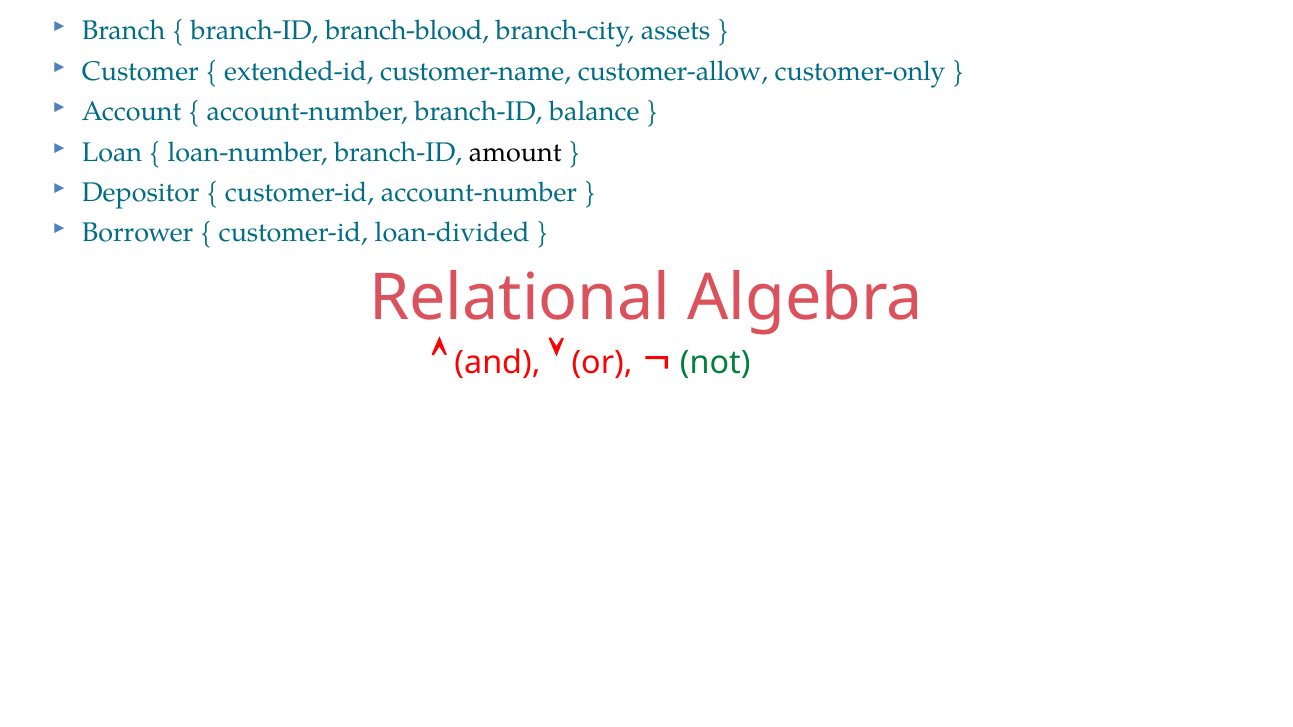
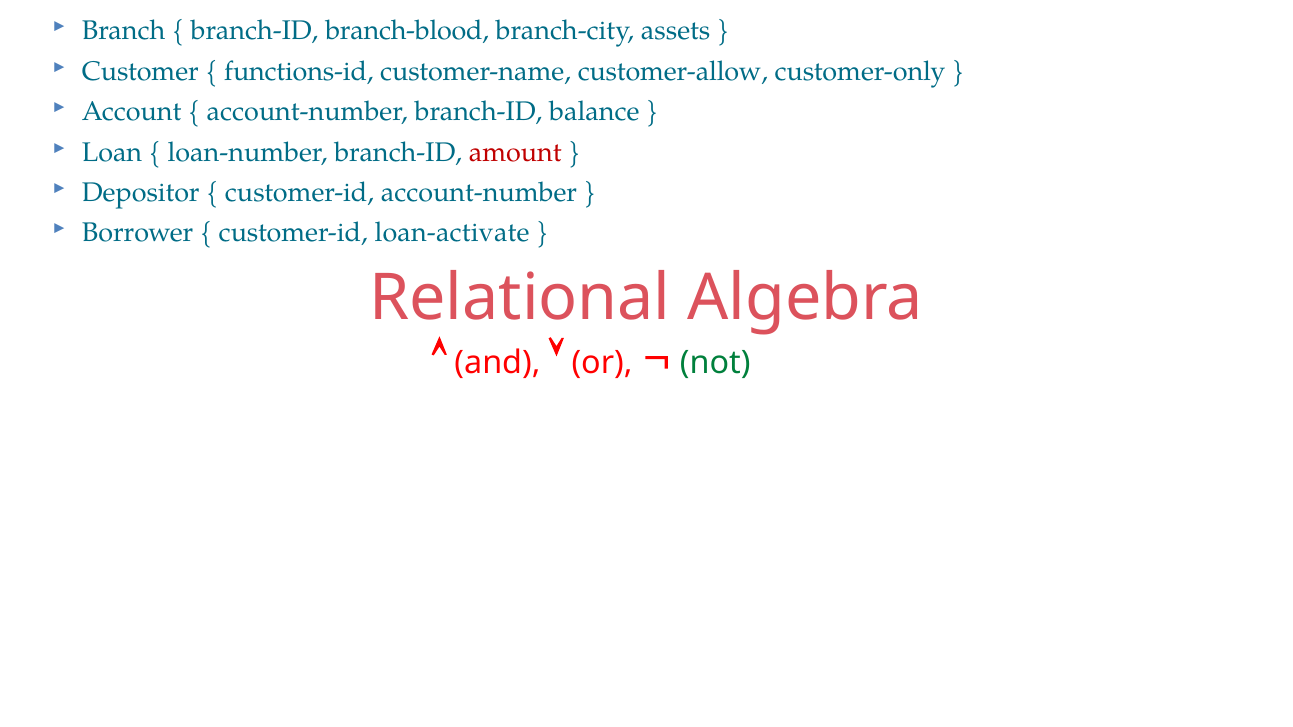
extended-id: extended-id -> functions-id
amount colour: black -> red
loan-divided: loan-divided -> loan-activate
